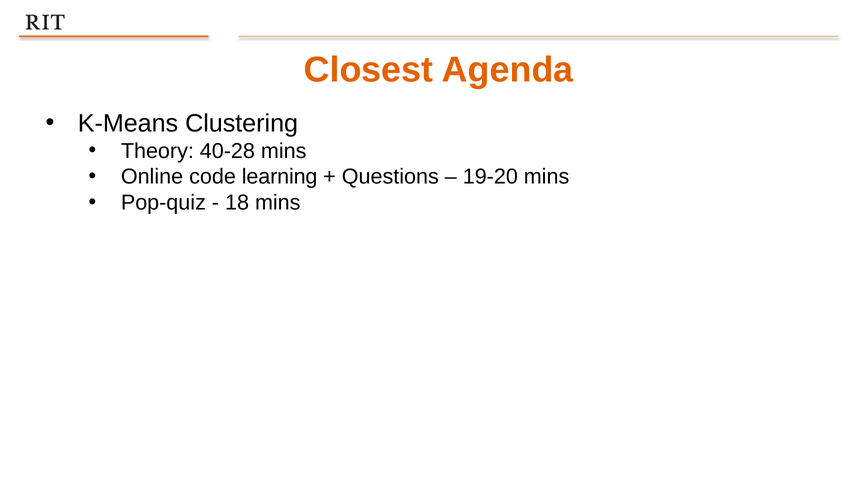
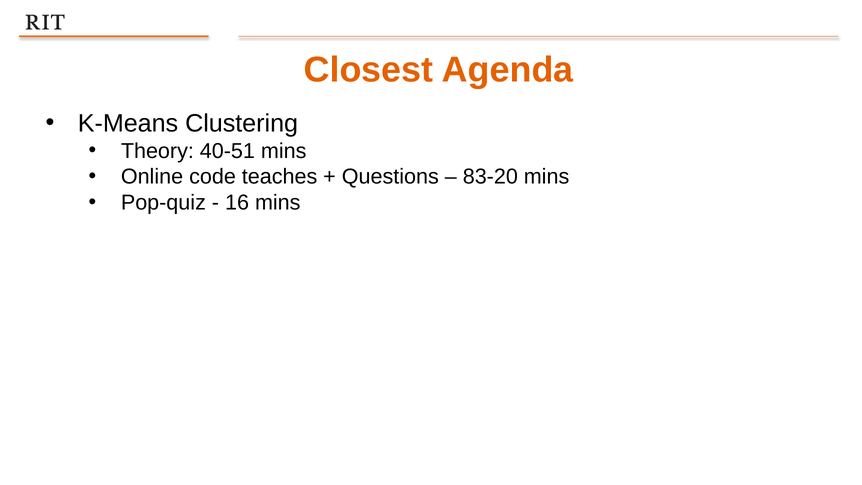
40-28: 40-28 -> 40-51
learning: learning -> teaches
19-20: 19-20 -> 83-20
18: 18 -> 16
